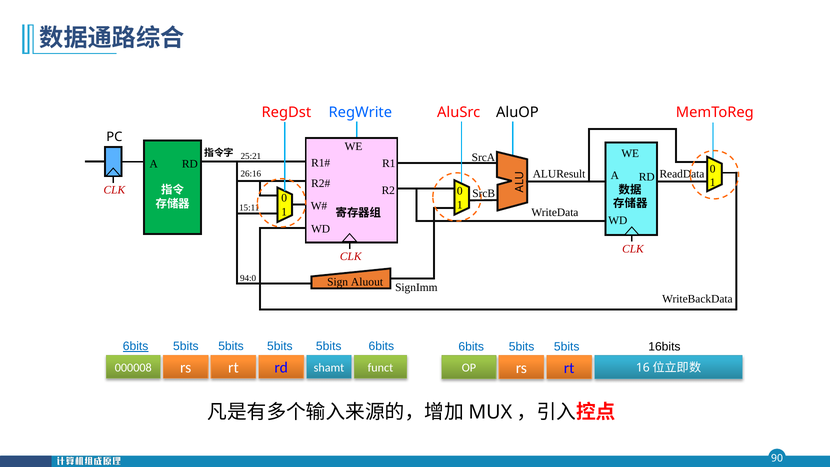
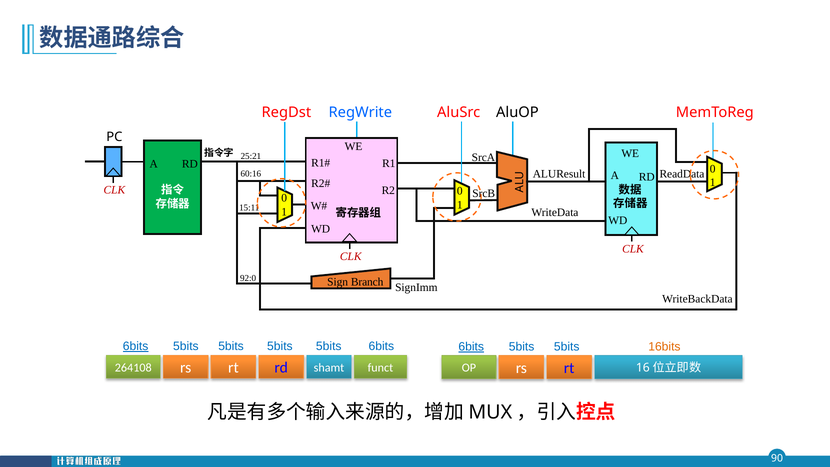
26:16: 26:16 -> 60:16
94:0: 94:0 -> 92:0
Aluout: Aluout -> Branch
6bits at (471, 347) underline: none -> present
16bits colour: black -> orange
000008: 000008 -> 264108
